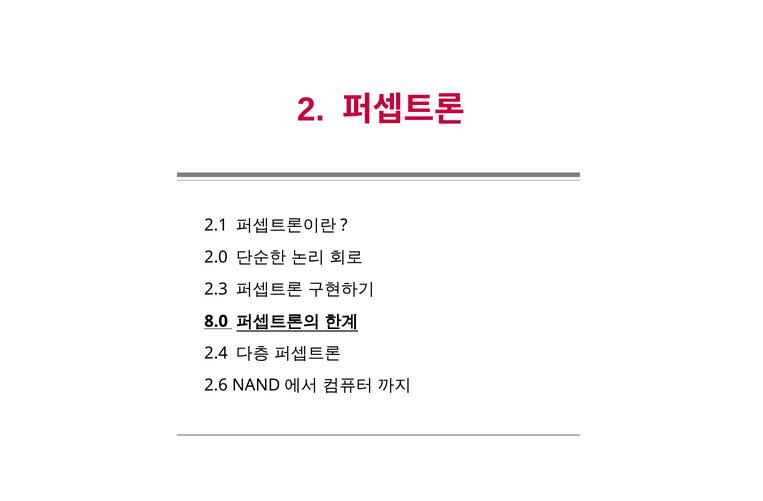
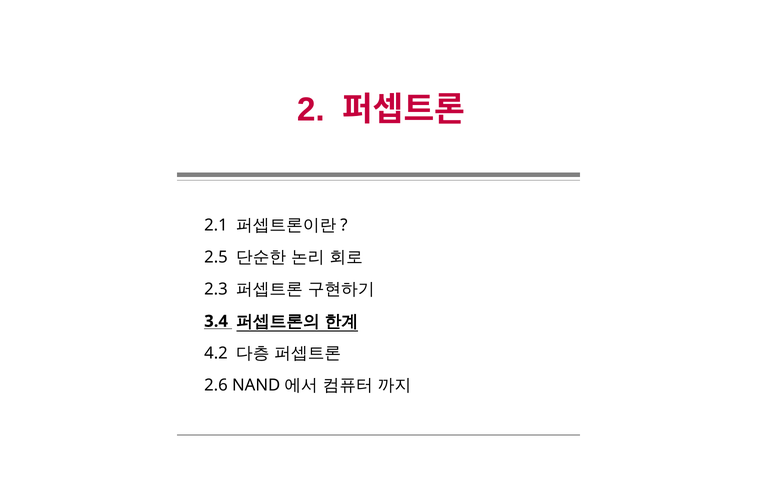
2.0: 2.0 -> 2.5
8.0: 8.0 -> 3.4
2.4: 2.4 -> 4.2
